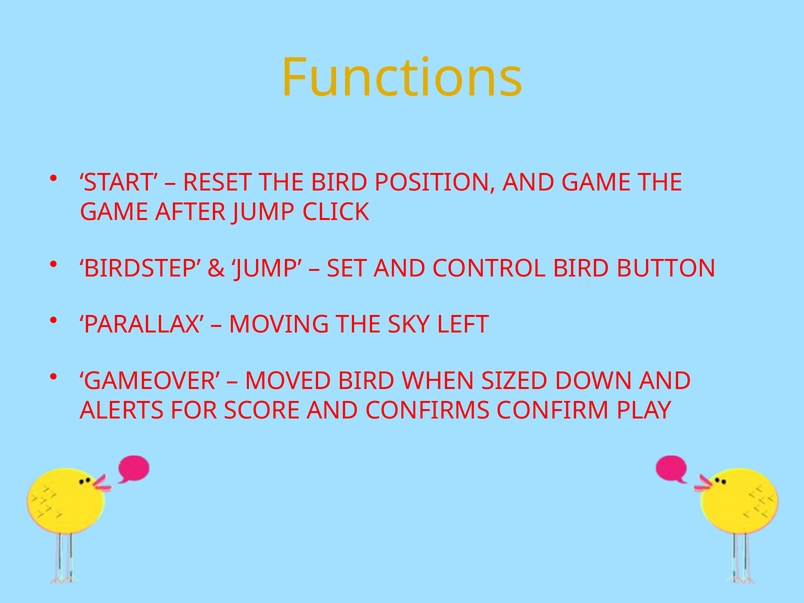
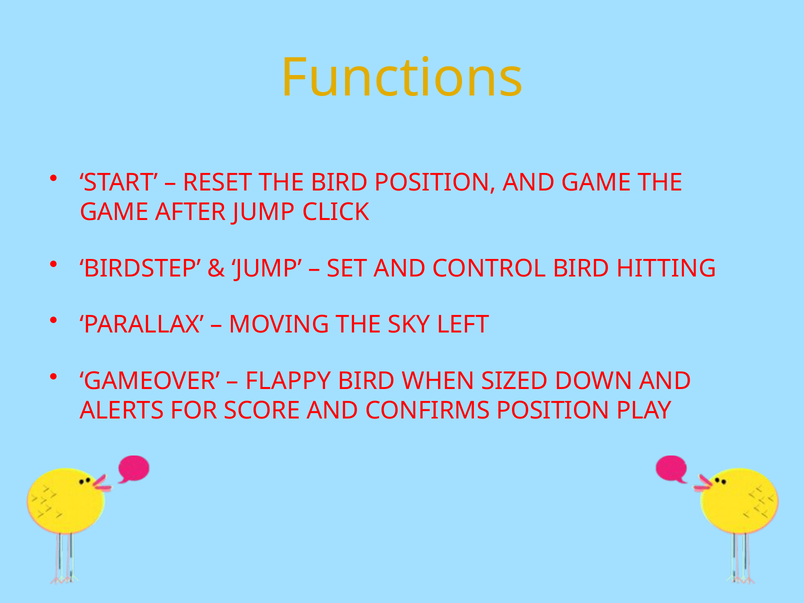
BUTTON: BUTTON -> HITTING
MOVED: MOVED -> FLAPPY
CONFIRMS CONFIRM: CONFIRM -> POSITION
